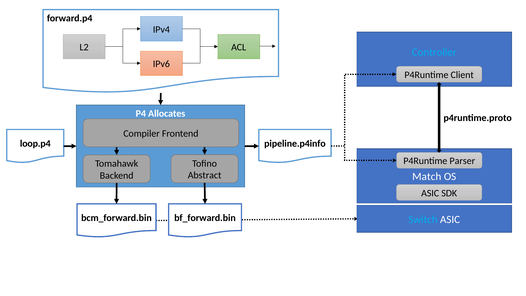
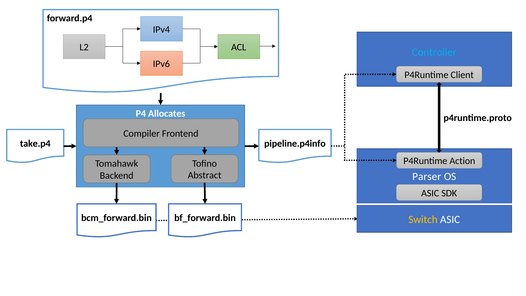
loop.p4: loop.p4 -> take.p4
Parser: Parser -> Action
Match: Match -> Parser
Switch colour: light blue -> yellow
